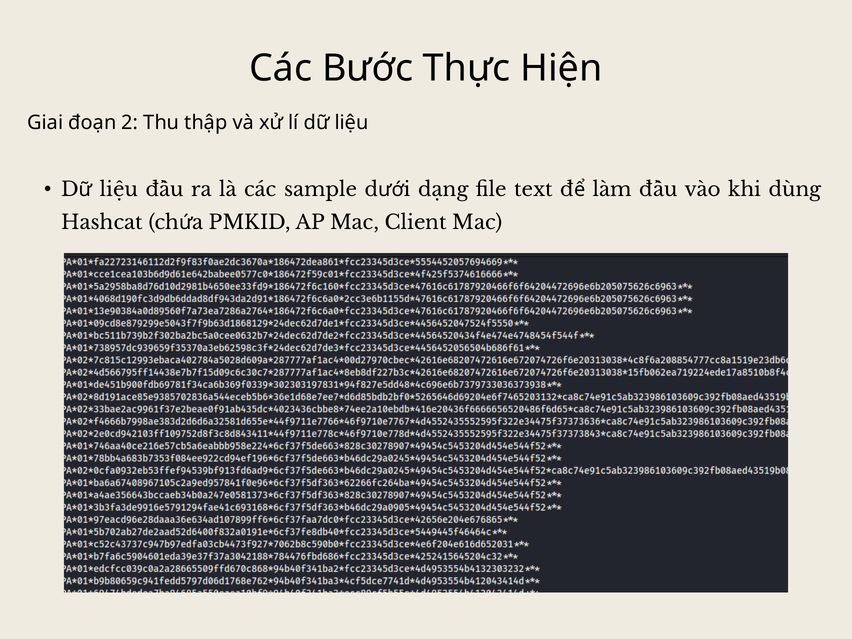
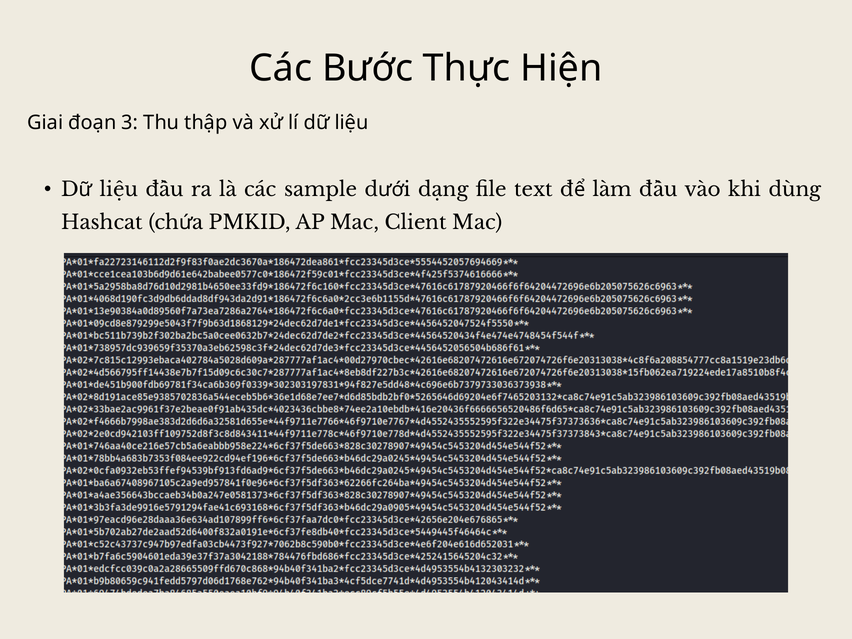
2: 2 -> 3
